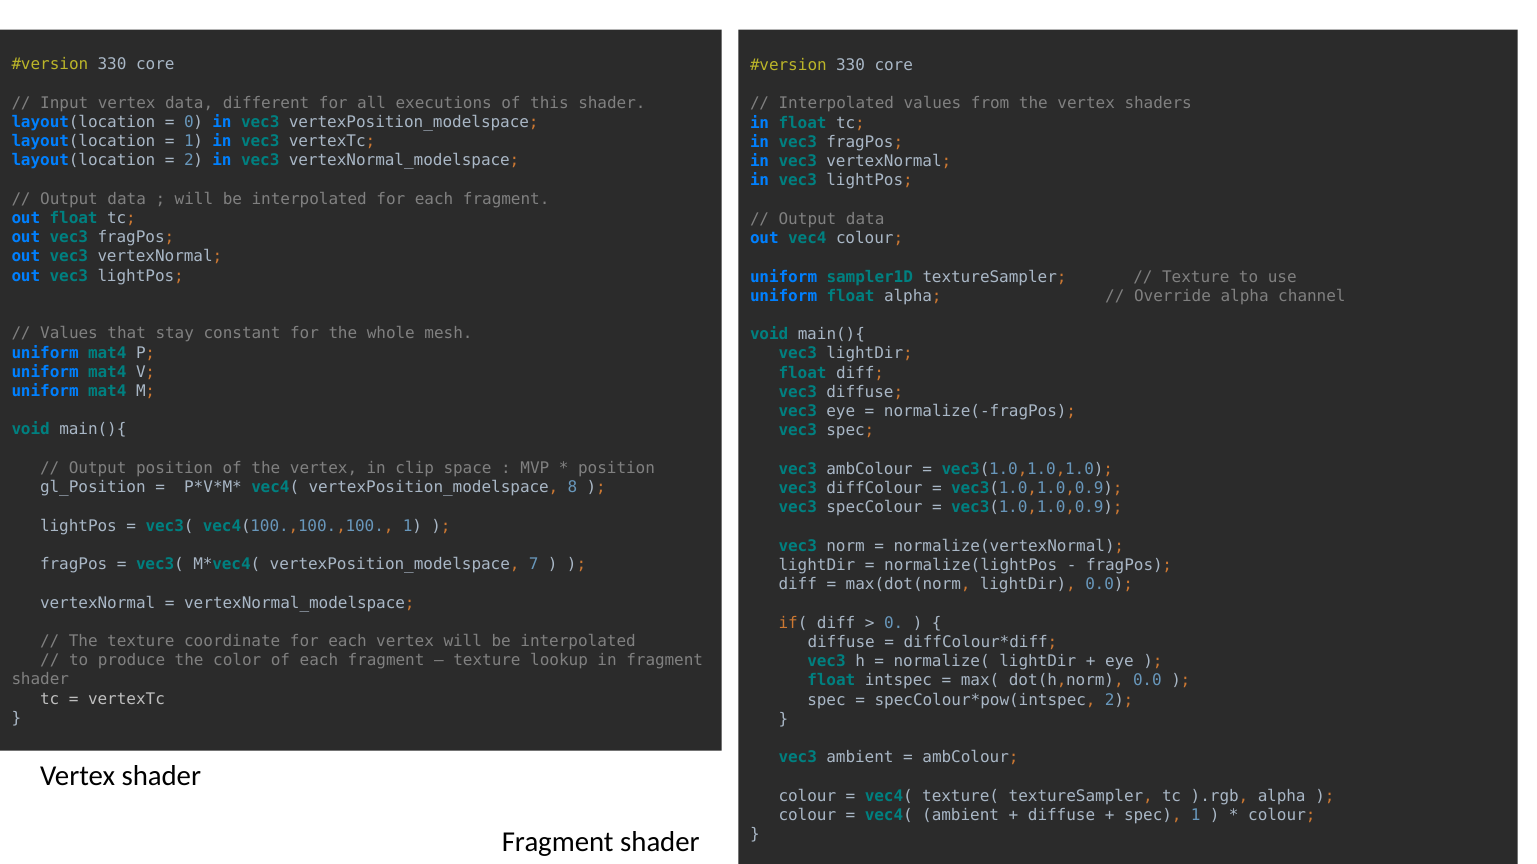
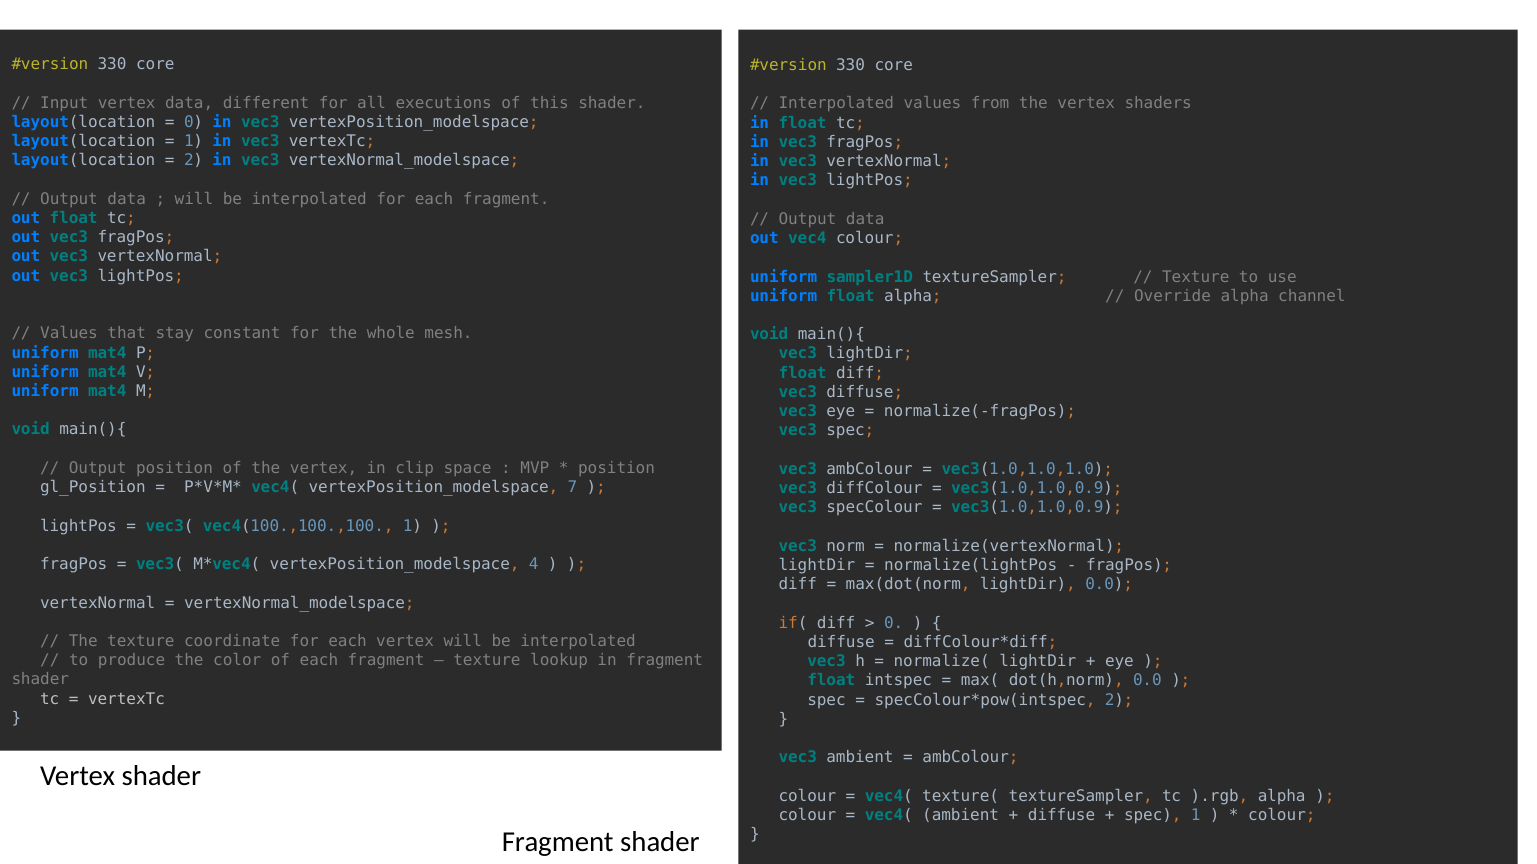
8: 8 -> 7
7: 7 -> 4
